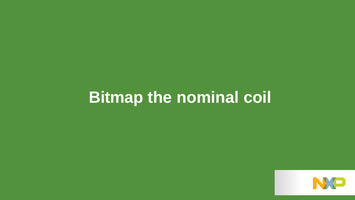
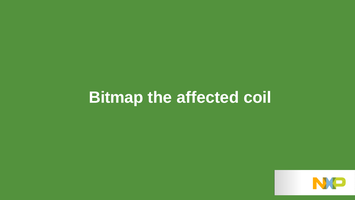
nominal: nominal -> affected
